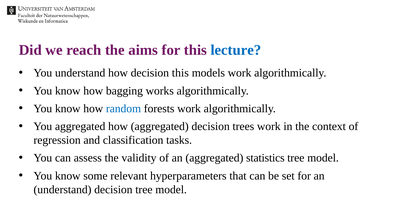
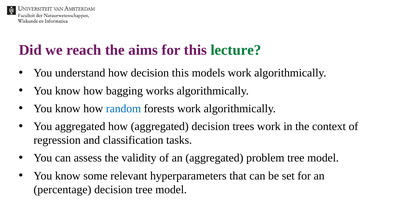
lecture colour: blue -> green
statistics: statistics -> problem
understand at (62, 190): understand -> percentage
